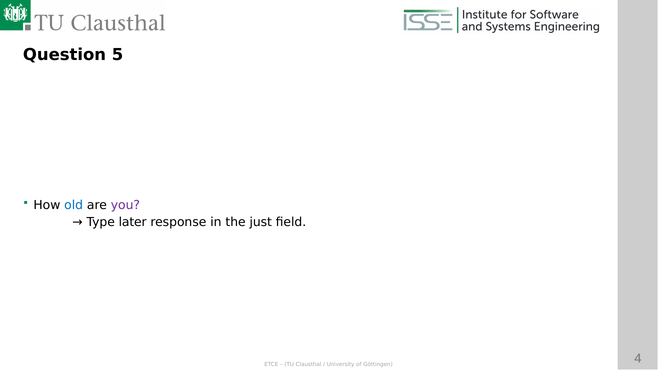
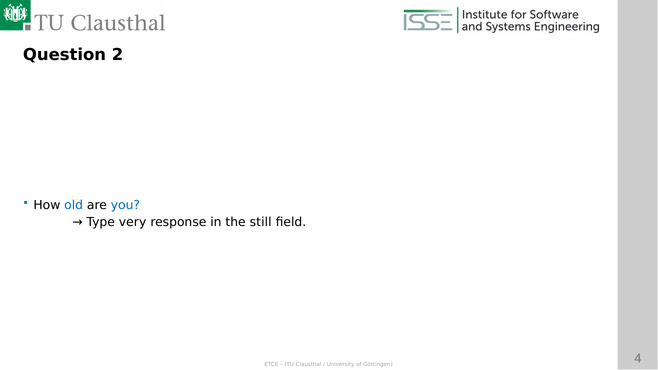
5: 5 -> 2
you colour: purple -> blue
later: later -> very
just: just -> still
